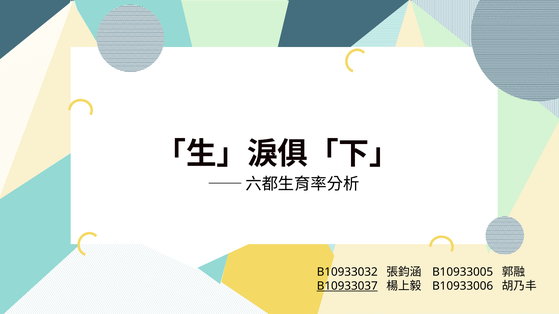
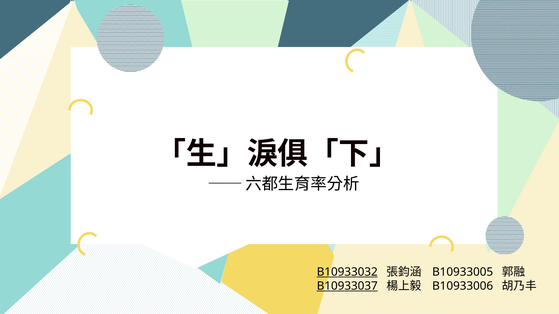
B10933032 underline: none -> present
